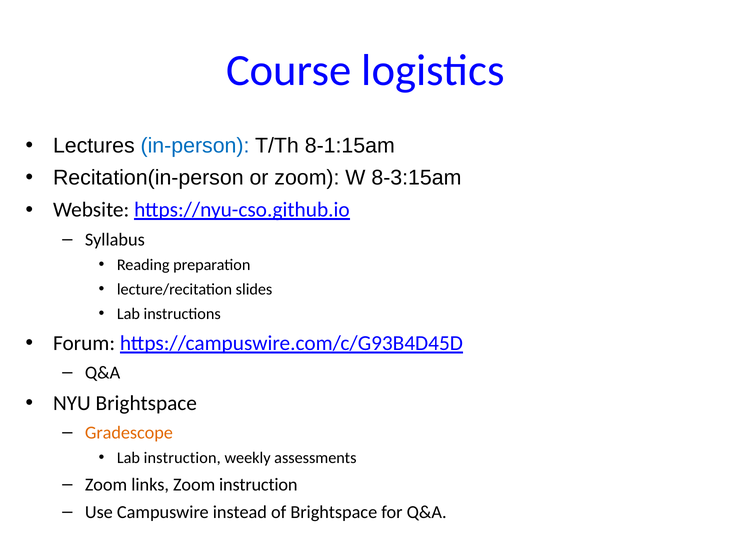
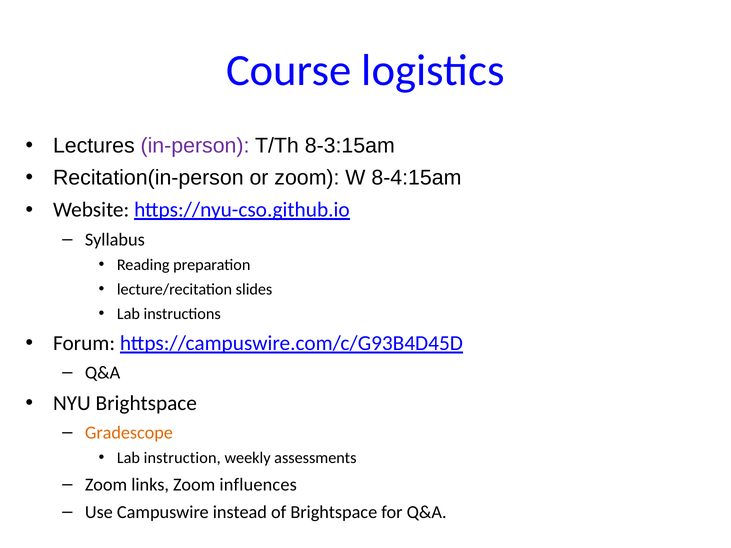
in-person colour: blue -> purple
8-1:15am: 8-1:15am -> 8-3:15am
8-3:15am: 8-3:15am -> 8-4:15am
Zoom instruction: instruction -> influences
